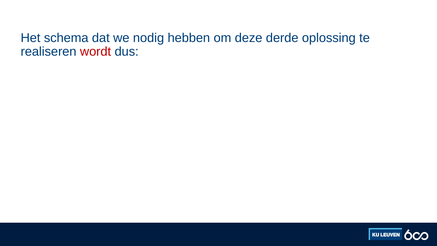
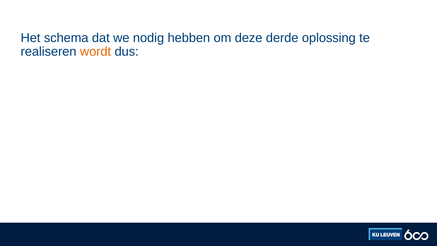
wordt colour: red -> orange
